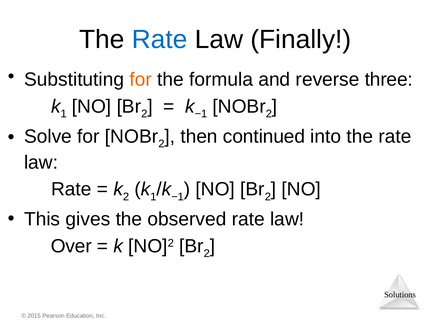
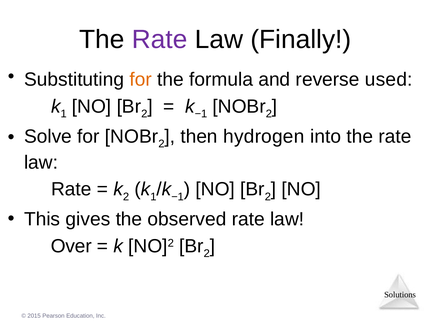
Rate at (160, 40) colour: blue -> purple
three: three -> used
continued: continued -> hydrogen
